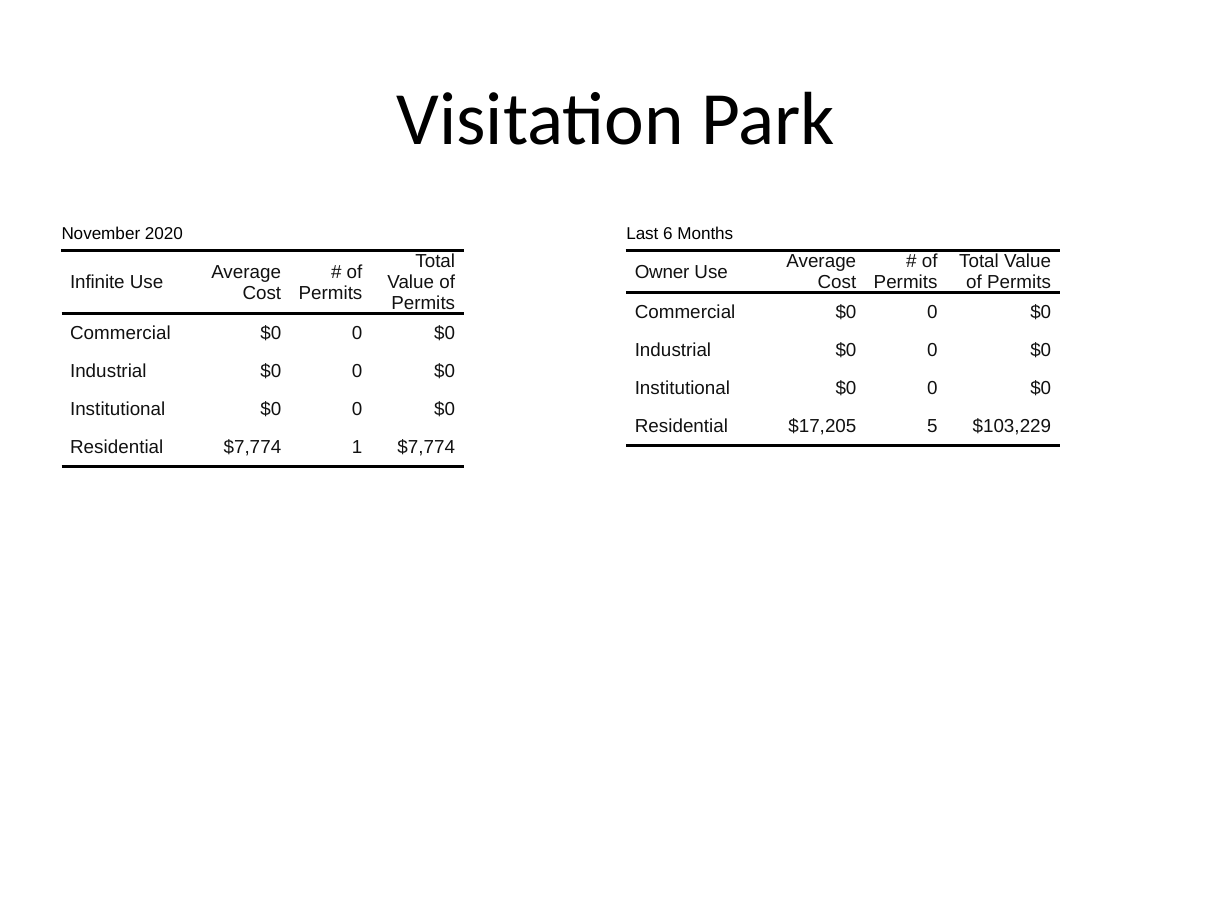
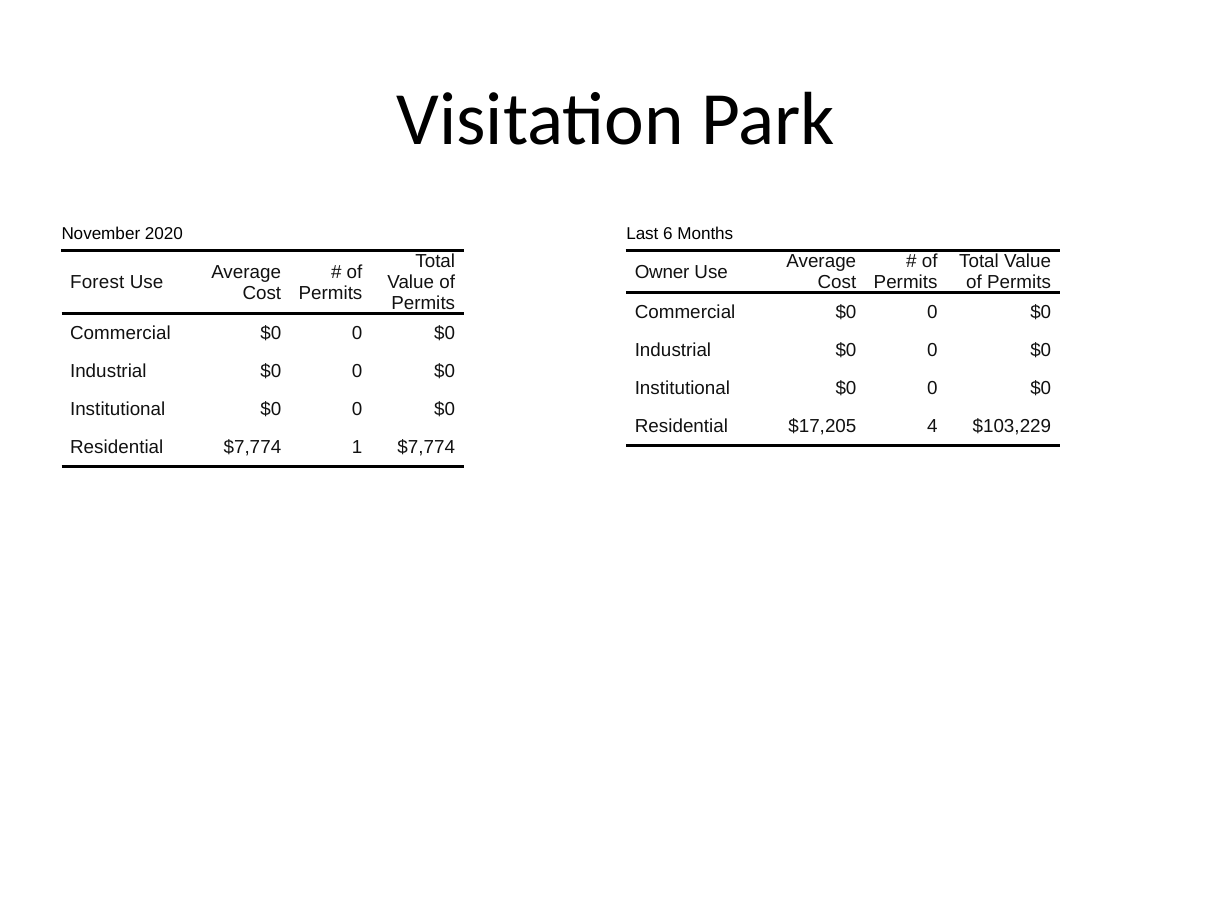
Infinite: Infinite -> Forest
5: 5 -> 4
